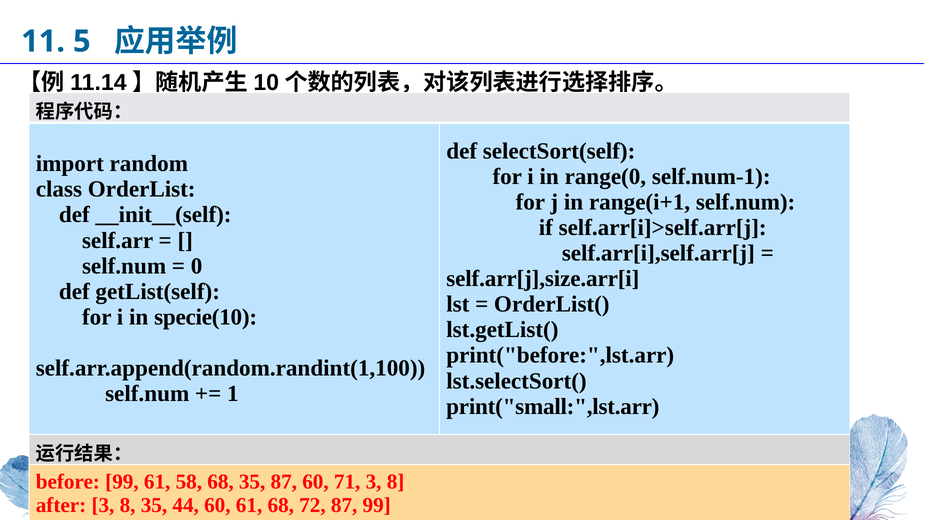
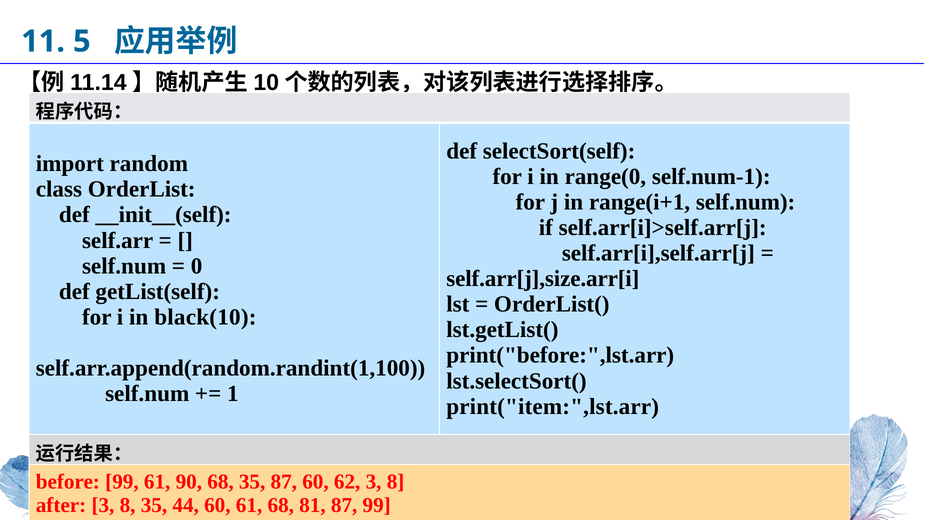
specie(10: specie(10 -> black(10
print("small:",lst.arr: print("small:",lst.arr -> print("item:",lst.arr
58: 58 -> 90
71: 71 -> 62
72: 72 -> 81
